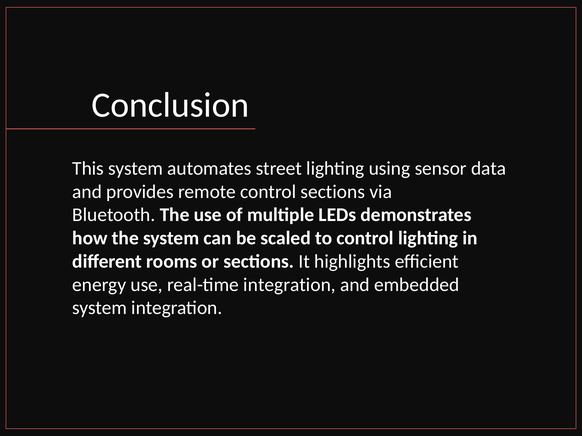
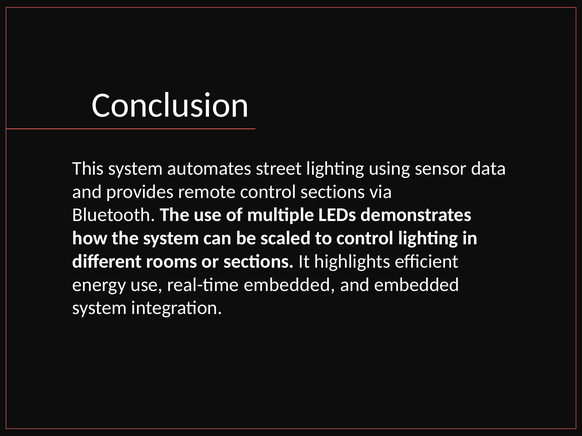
real-time integration: integration -> embedded
